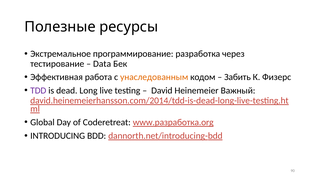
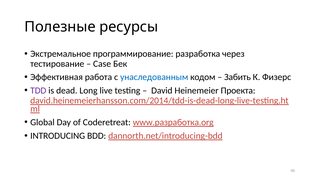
Data: Data -> Case
унаследованным colour: orange -> blue
Важный: Важный -> Проекта
